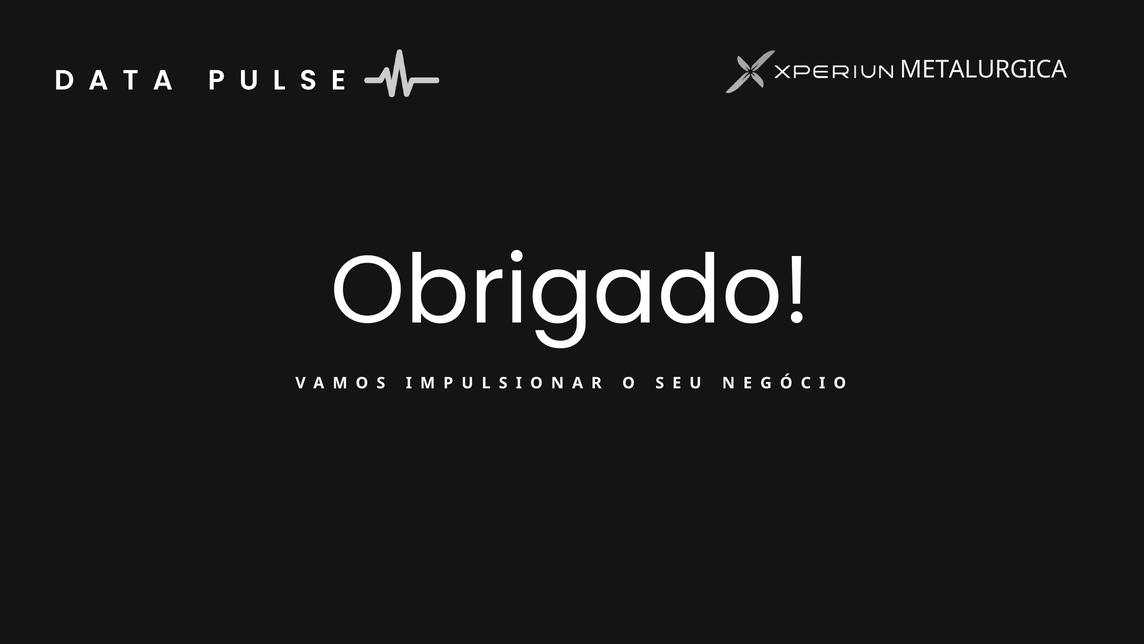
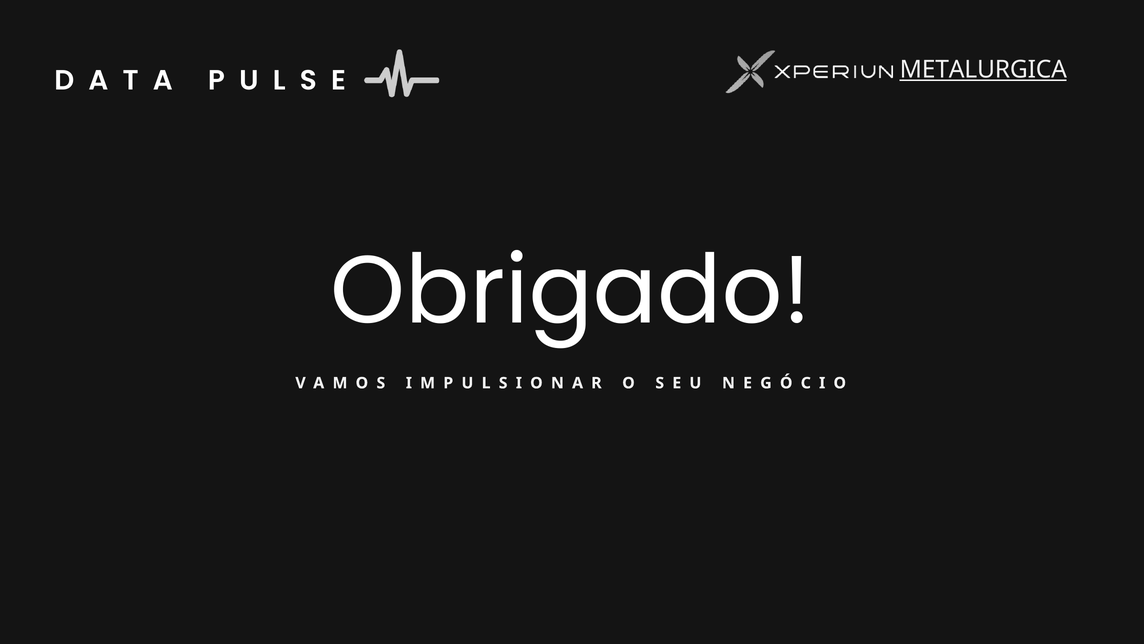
METALURGICA underline: none -> present
